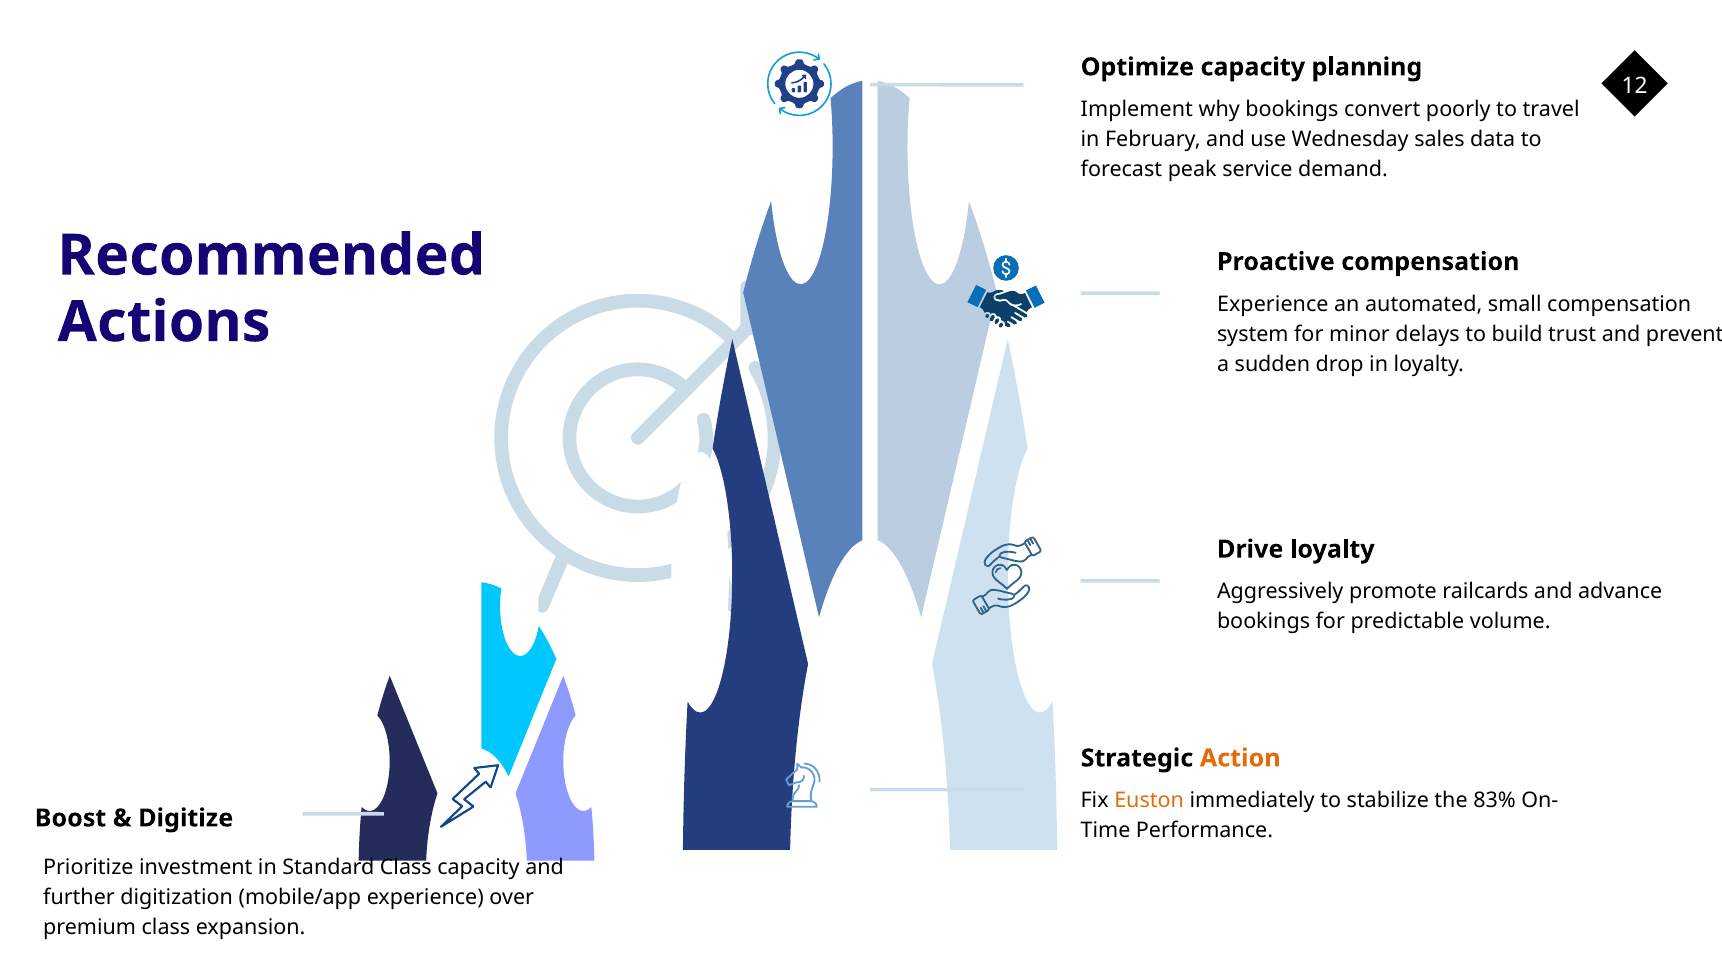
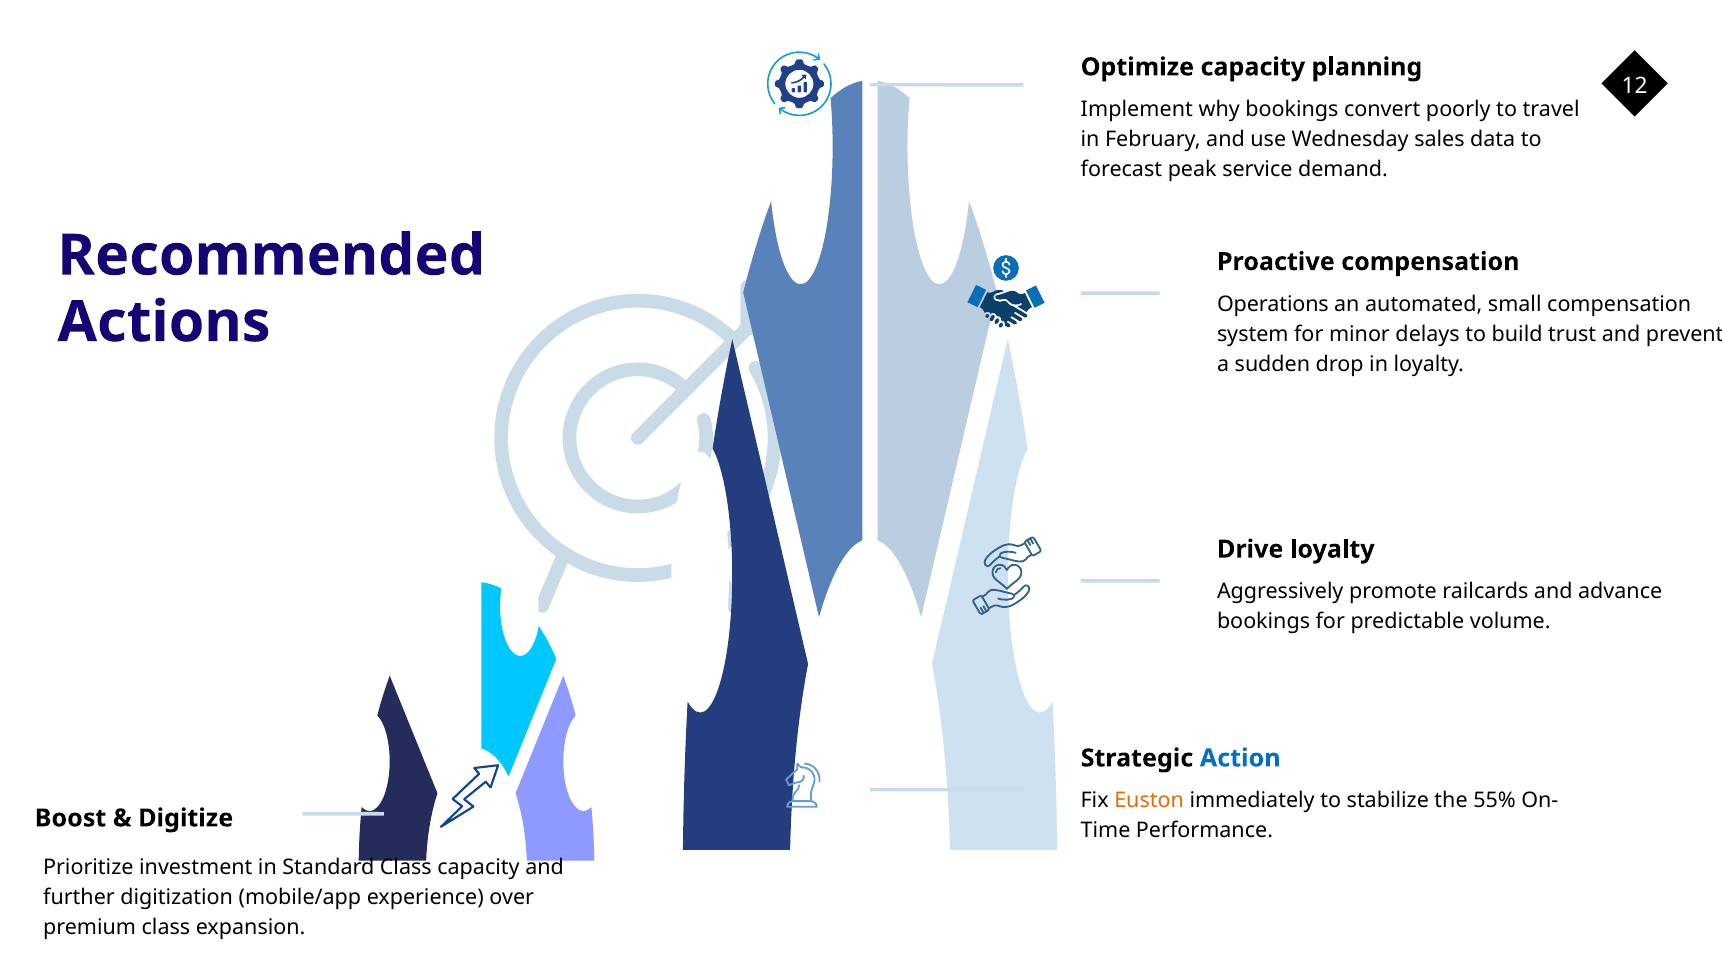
Experience at (1273, 304): Experience -> Operations
Action colour: orange -> blue
83%: 83% -> 55%
